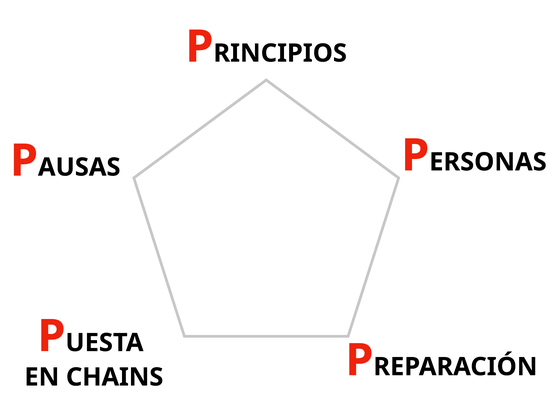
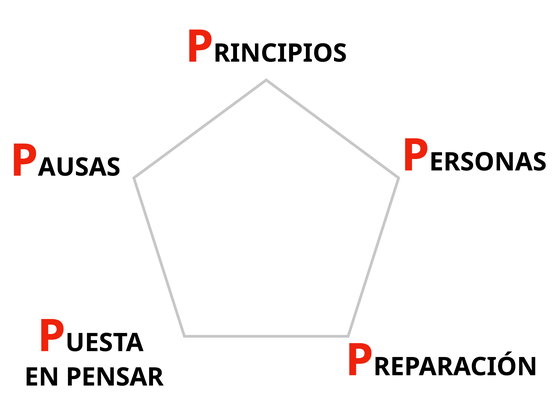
CHAINS: CHAINS -> PENSAR
